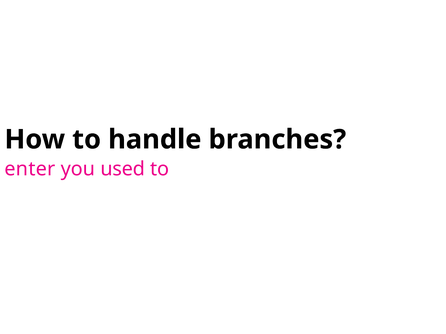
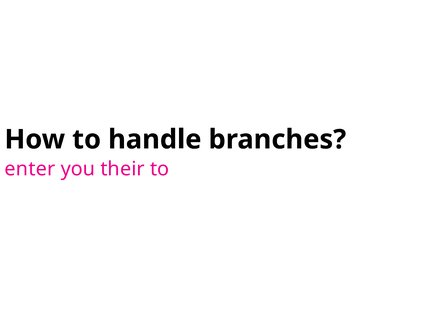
used: used -> their
